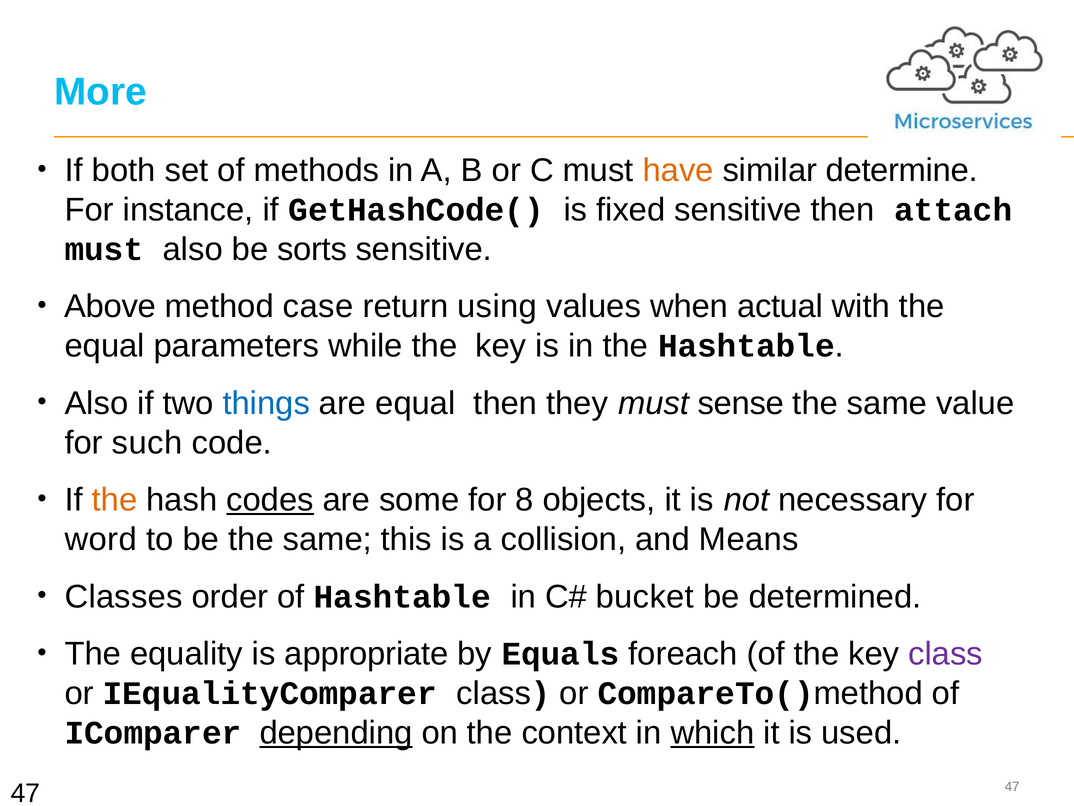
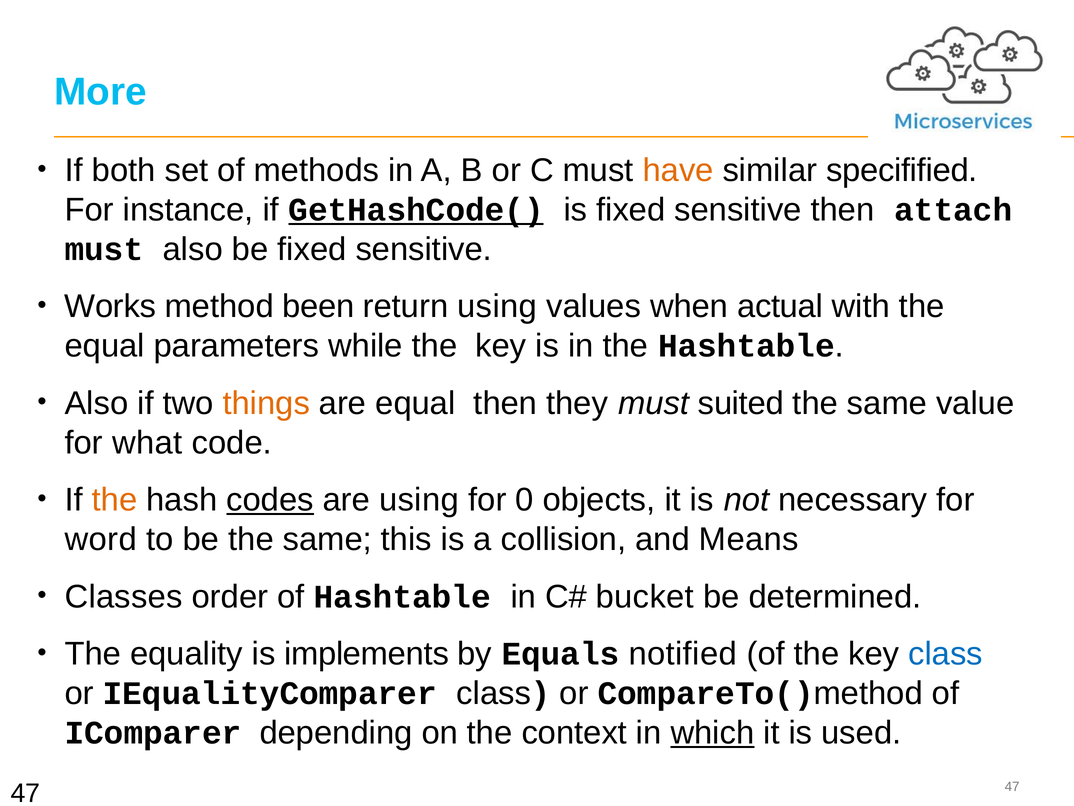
determine: determine -> specifified
GetHashCode( underline: none -> present
be sorts: sorts -> fixed
Above: Above -> Works
case: case -> been
things colour: blue -> orange
sense: sense -> suited
such: such -> what
are some: some -> using
8: 8 -> 0
appropriate: appropriate -> implements
foreach: foreach -> notified
class at (946, 654) colour: purple -> blue
depending underline: present -> none
